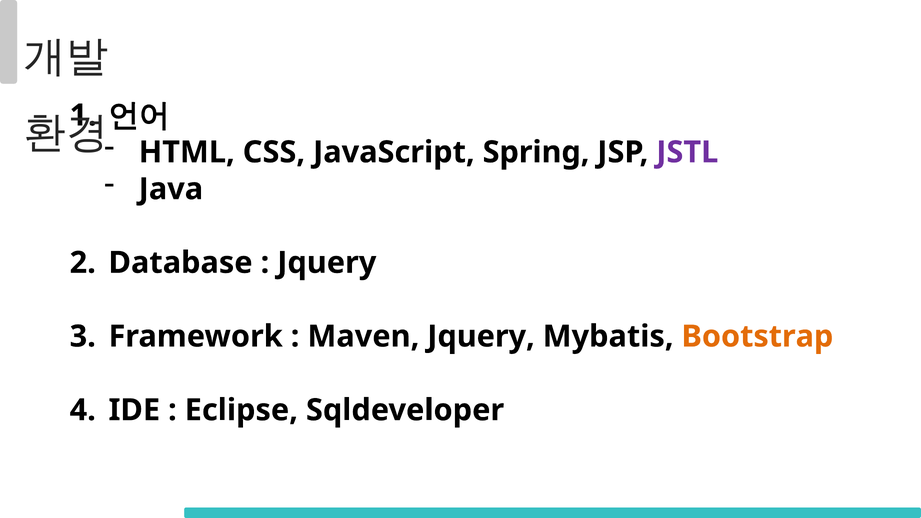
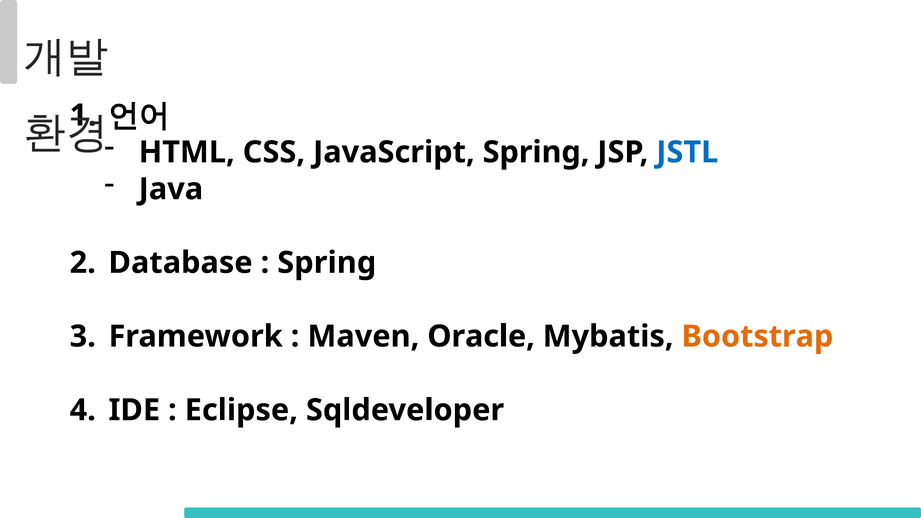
JSTL colour: purple -> blue
Jquery at (327, 263): Jquery -> Spring
Maven Jquery: Jquery -> Oracle
